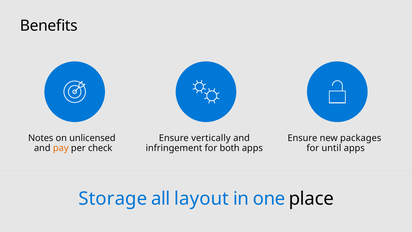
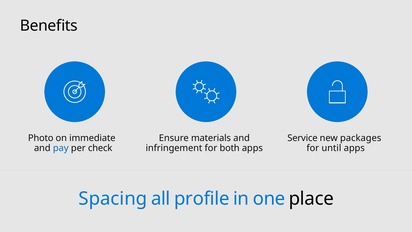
Notes: Notes -> Photo
unlicensed: unlicensed -> immediate
vertically: vertically -> materials
Ensure at (302, 138): Ensure -> Service
pay colour: orange -> blue
Storage: Storage -> Spacing
layout: layout -> profile
